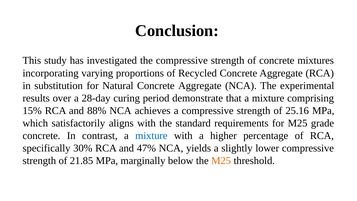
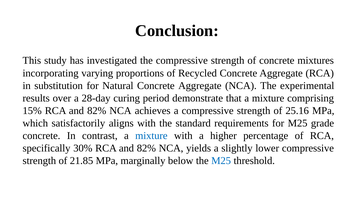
15% RCA and 88%: 88% -> 82%
30% RCA and 47%: 47% -> 82%
M25 at (221, 161) colour: orange -> blue
